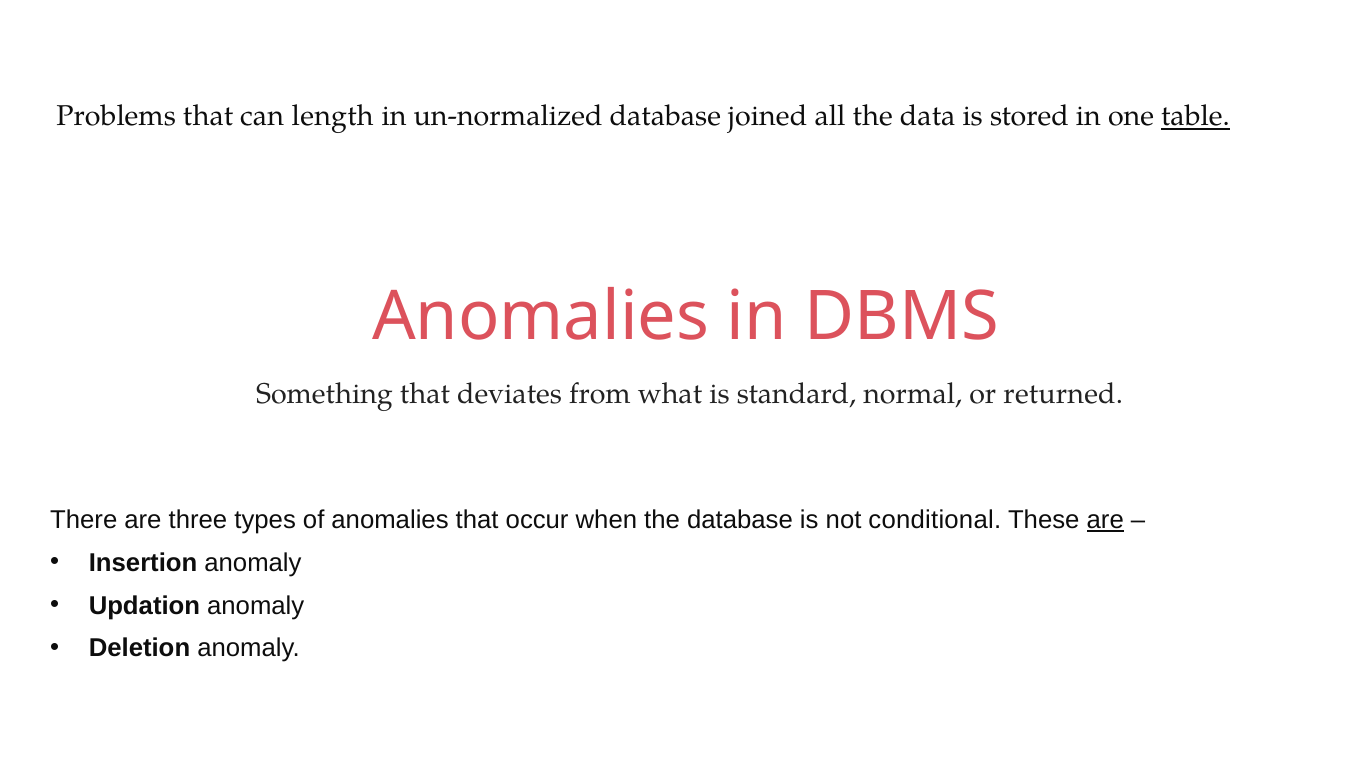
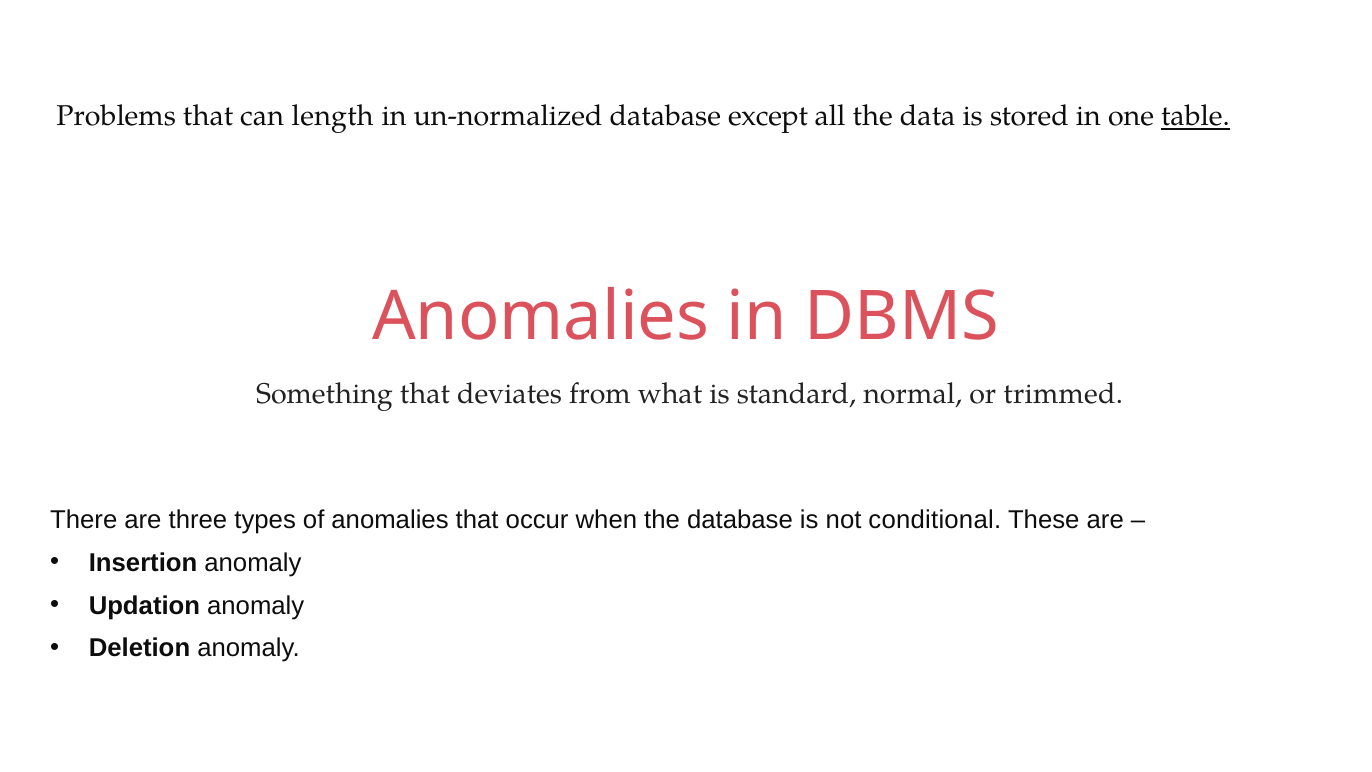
joined: joined -> except
returned: returned -> trimmed
are at (1105, 520) underline: present -> none
